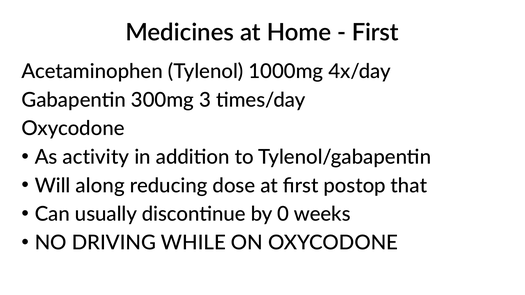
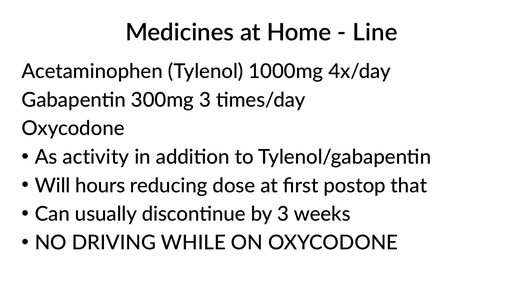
First at (375, 33): First -> Line
along: along -> hours
by 0: 0 -> 3
